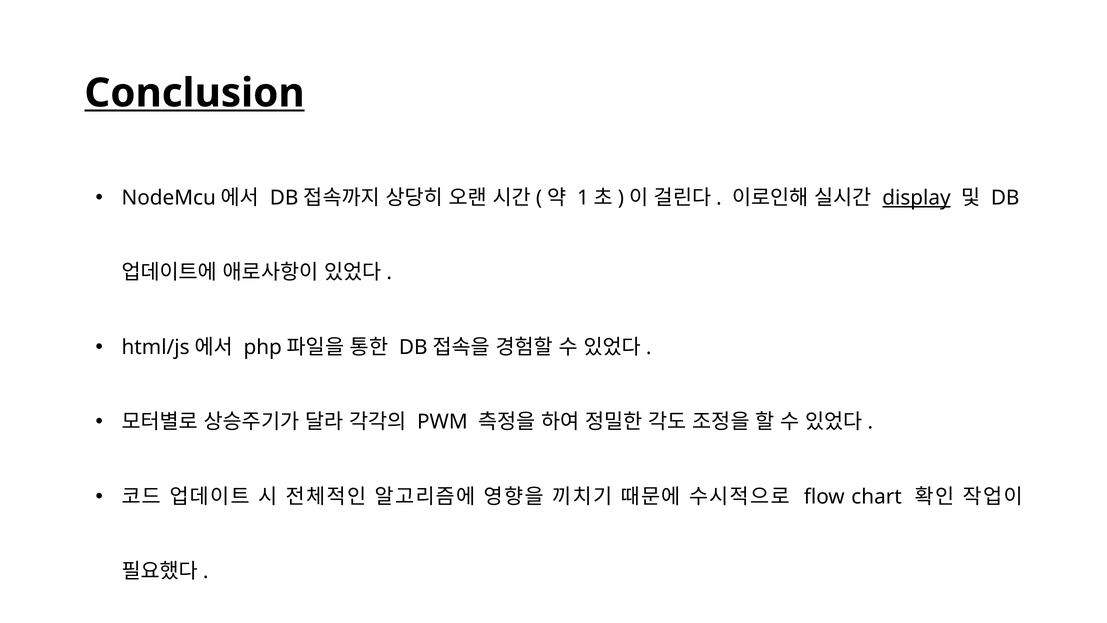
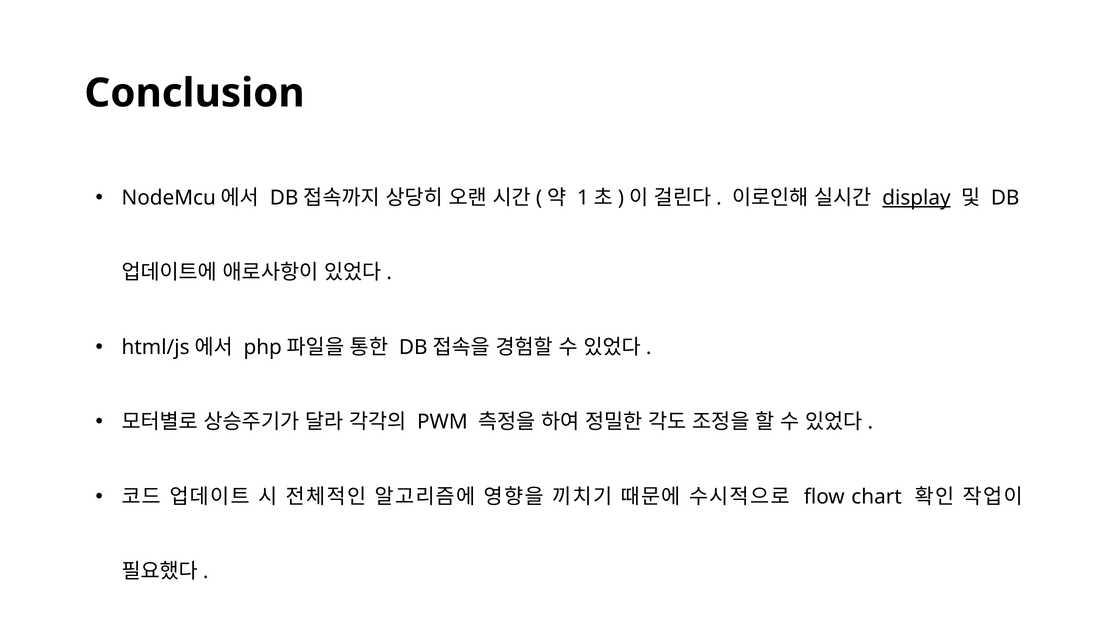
Conclusion underline: present -> none
